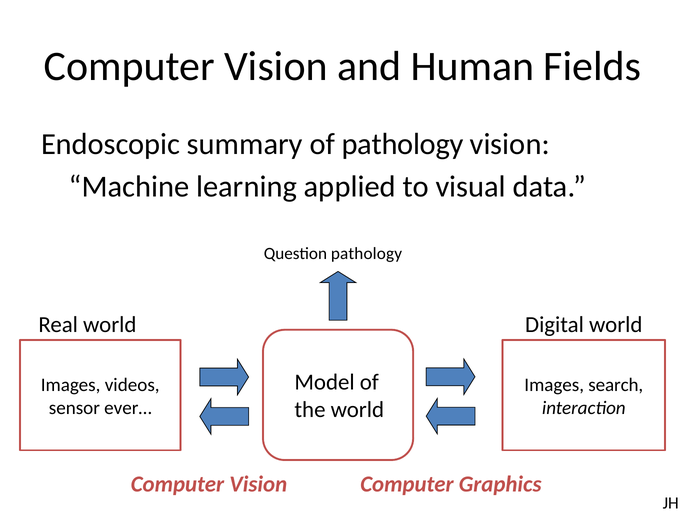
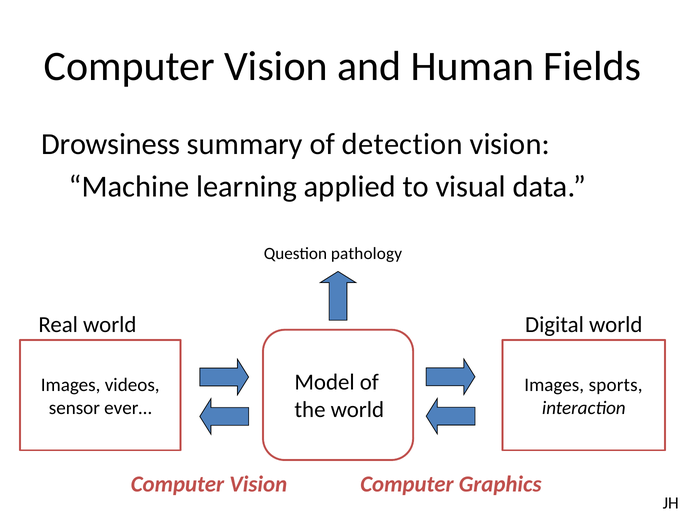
Endoscopic: Endoscopic -> Drowsiness
of pathology: pathology -> detection
search: search -> sports
